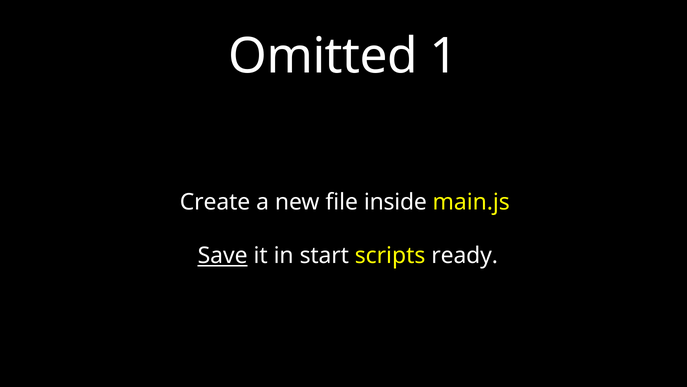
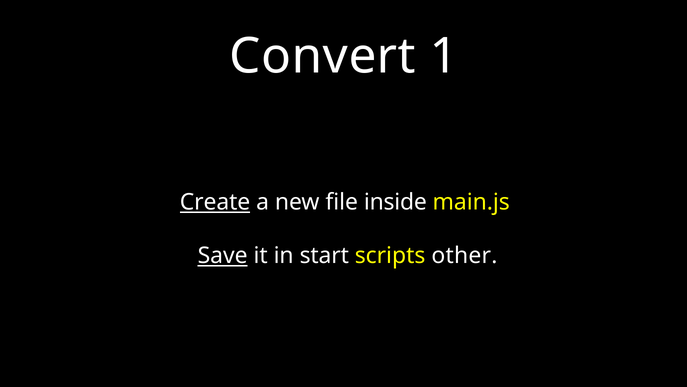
Omitted: Omitted -> Convert
Create underline: none -> present
ready: ready -> other
